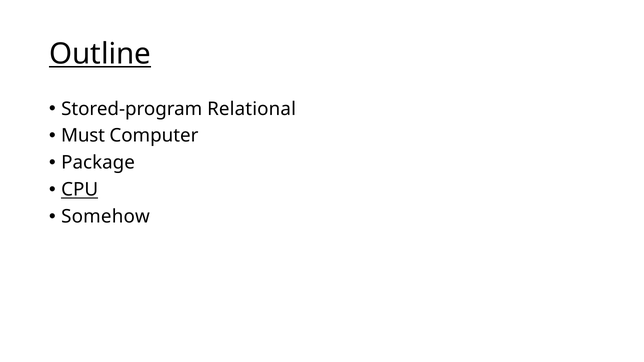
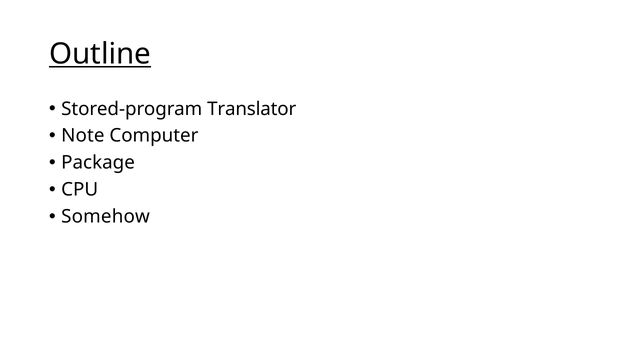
Relational: Relational -> Translator
Must: Must -> Note
CPU underline: present -> none
